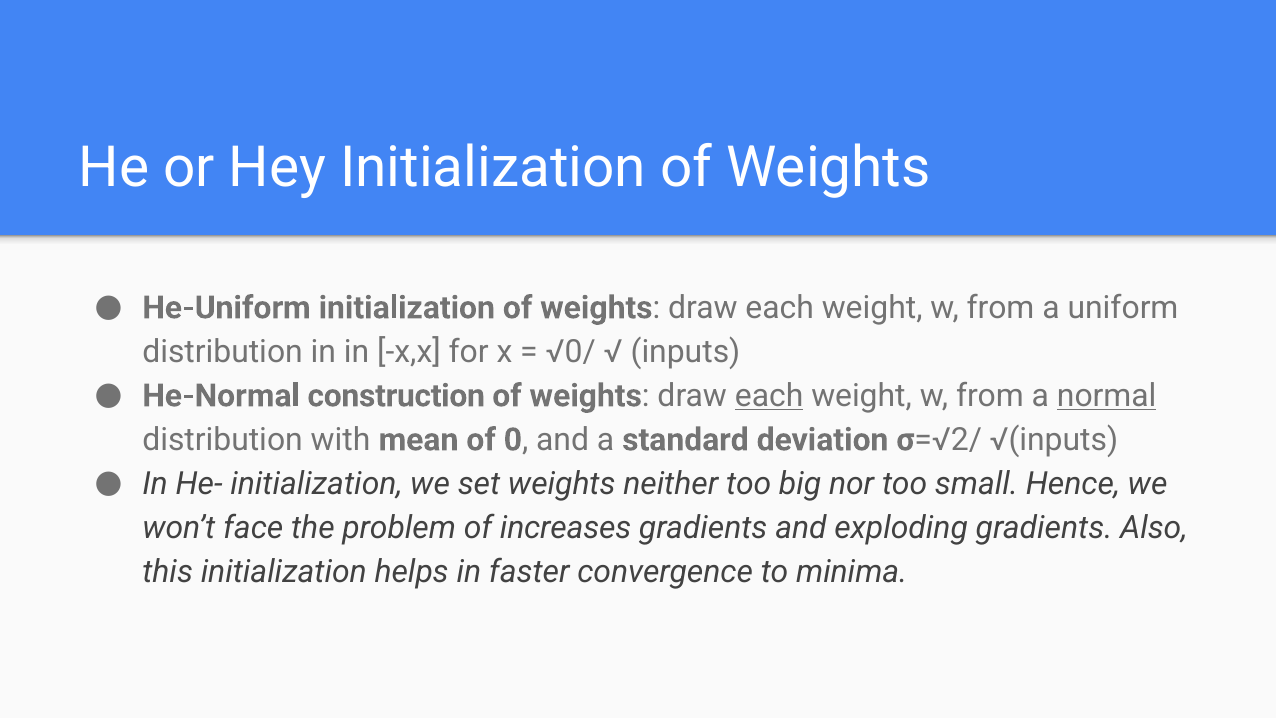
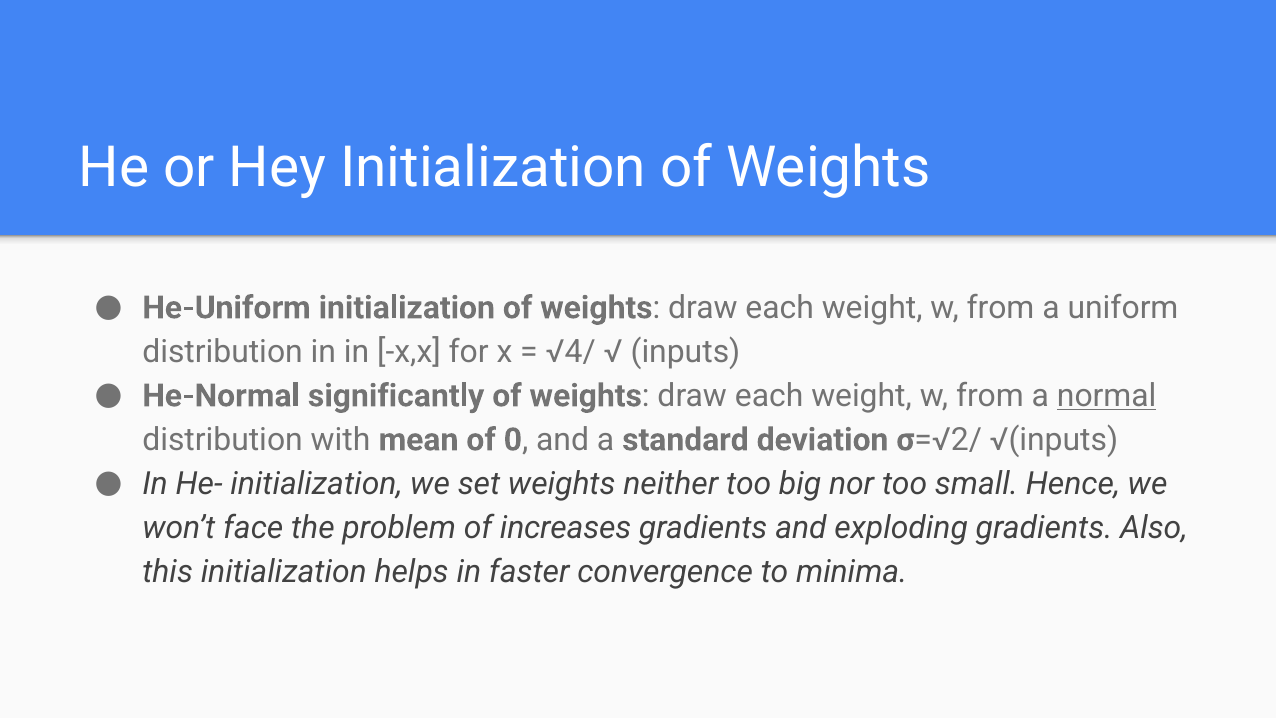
√0/: √0/ -> √4/
construction: construction -> significantly
each at (769, 396) underline: present -> none
